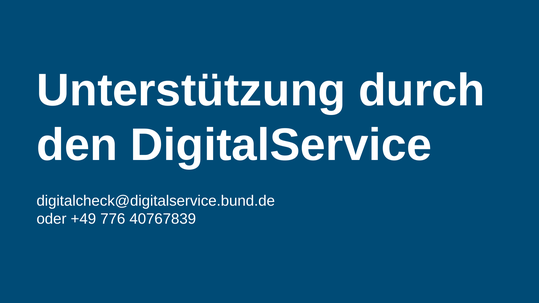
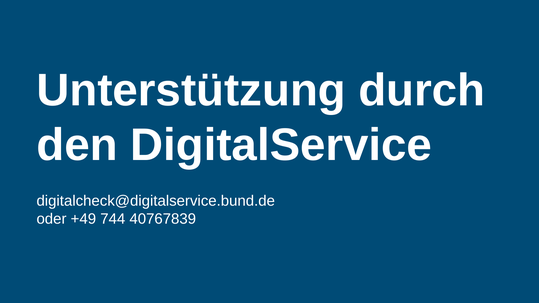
776: 776 -> 744
